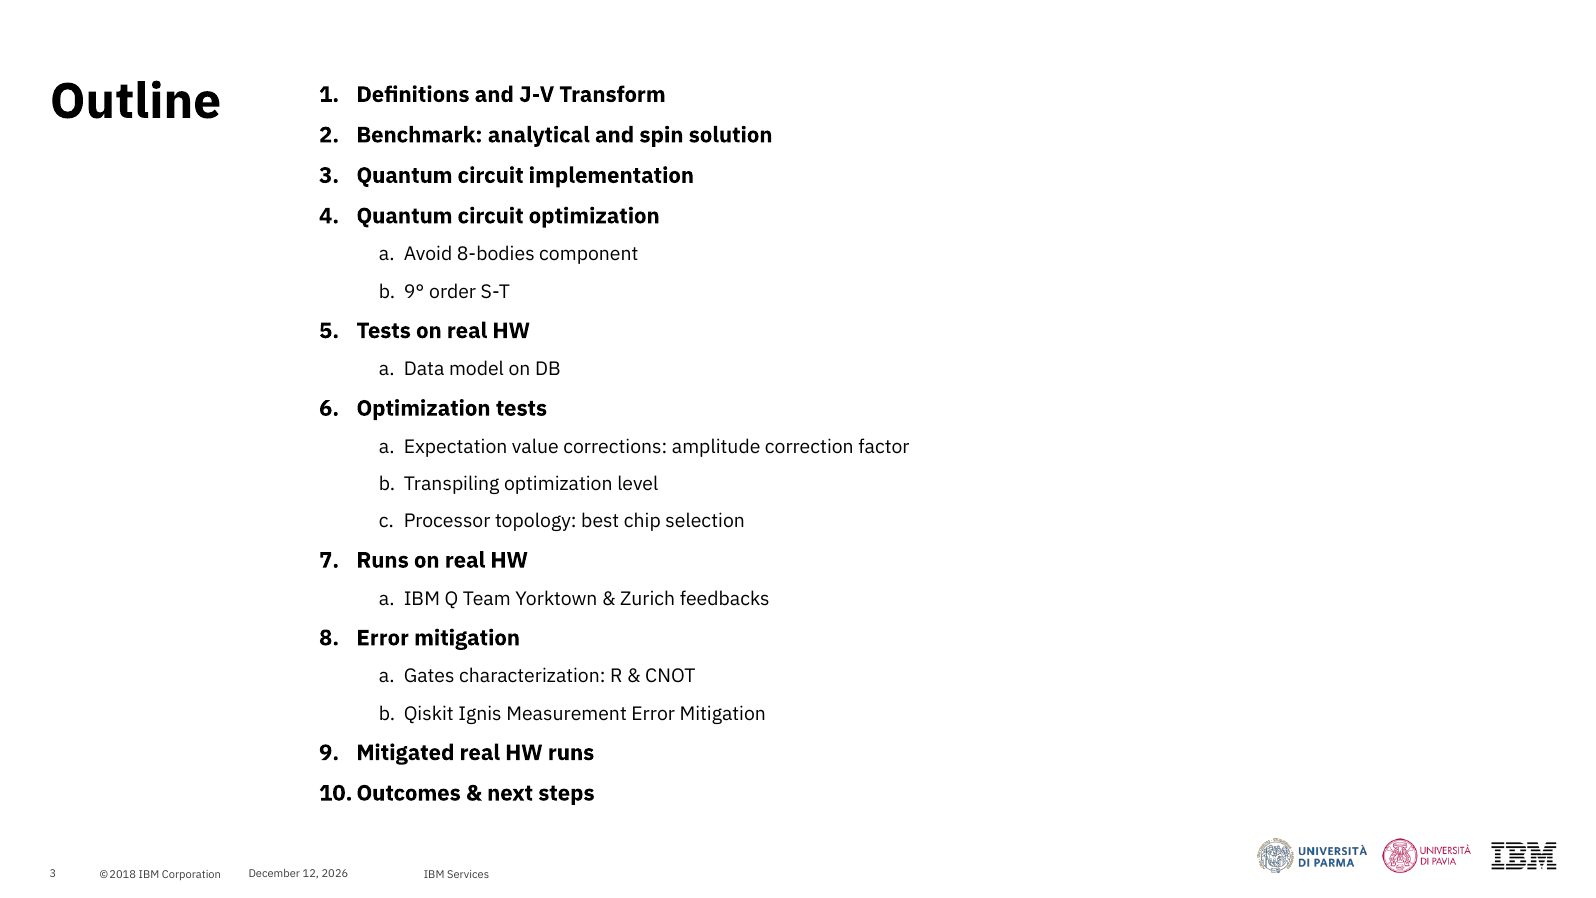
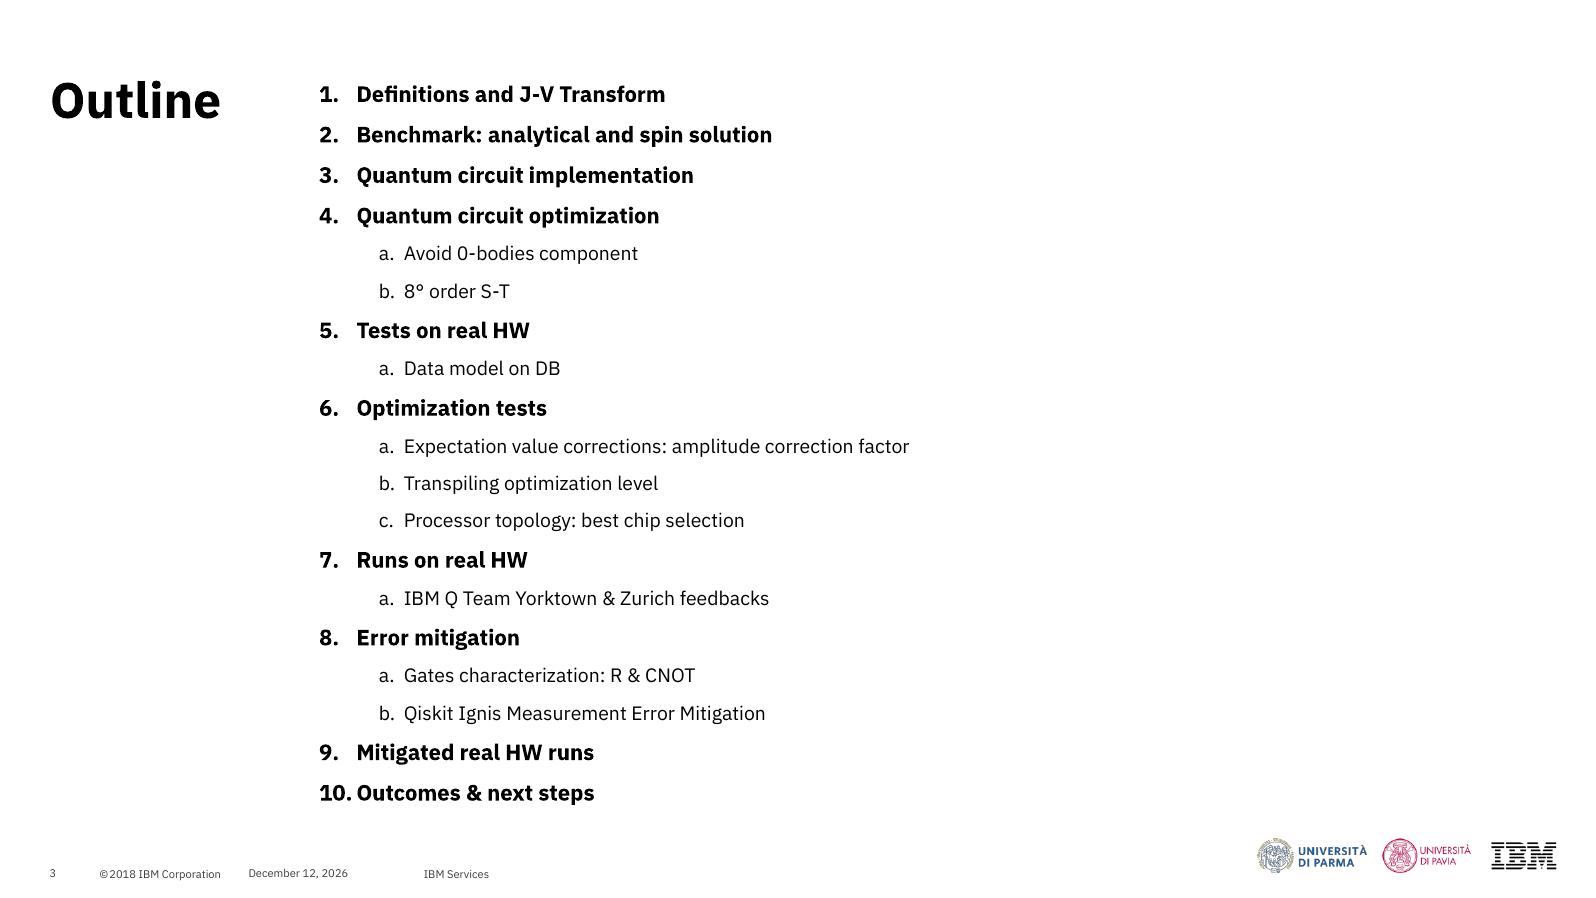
8-bodies: 8-bodies -> 0-bodies
9°: 9° -> 8°
